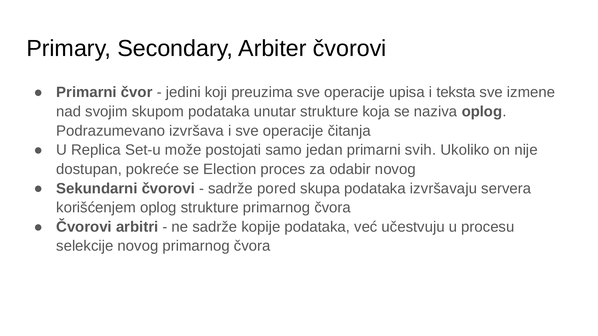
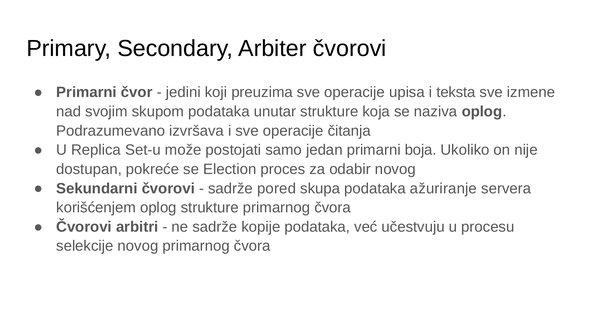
svih: svih -> boja
izvršavaju: izvršavaju -> ažuriranje
